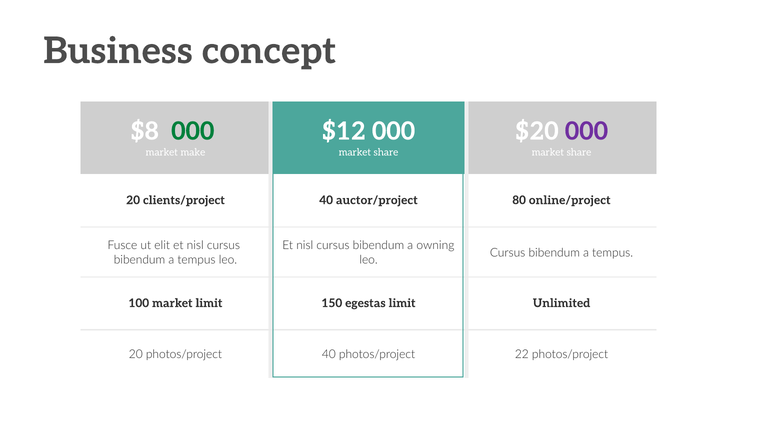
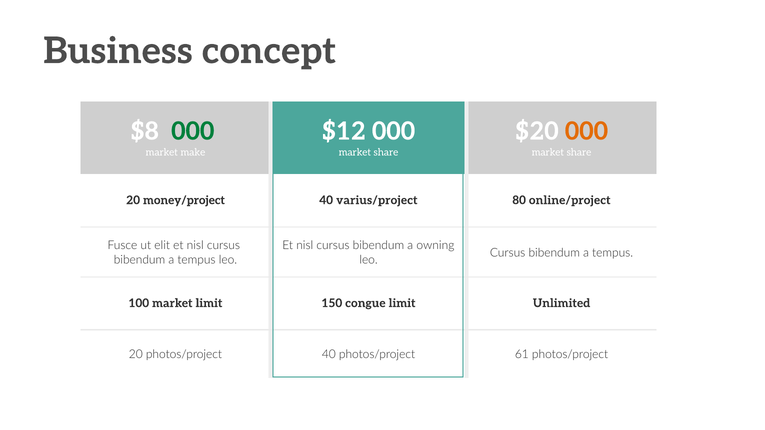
000 at (586, 131) colour: purple -> orange
clients/project: clients/project -> money/project
auctor/project: auctor/project -> varius/project
egestas: egestas -> congue
22: 22 -> 61
